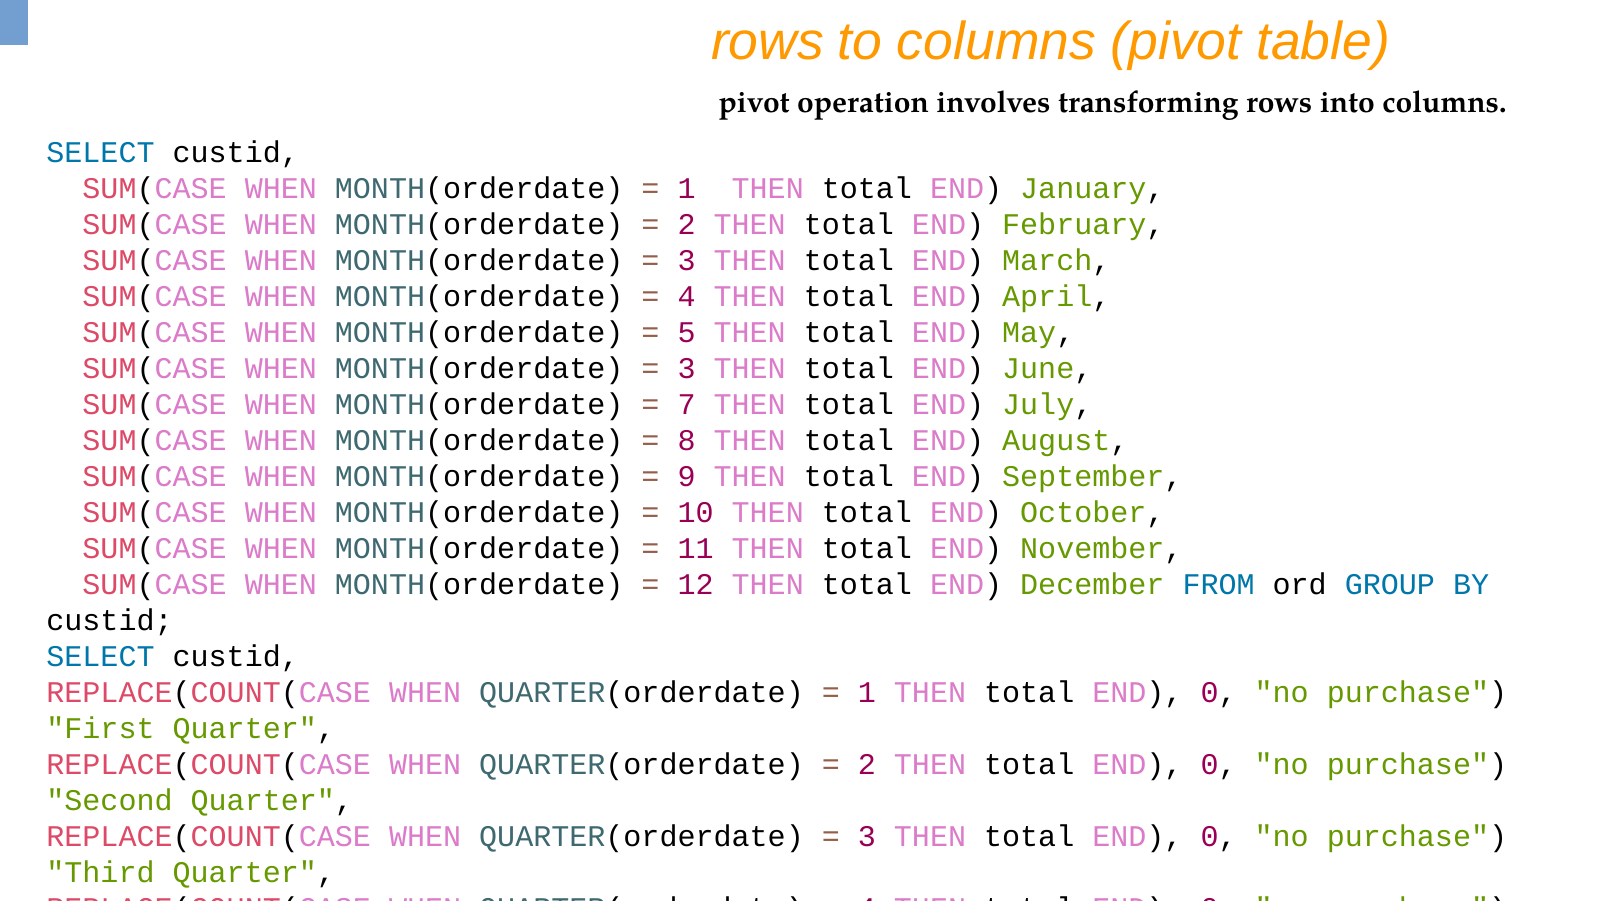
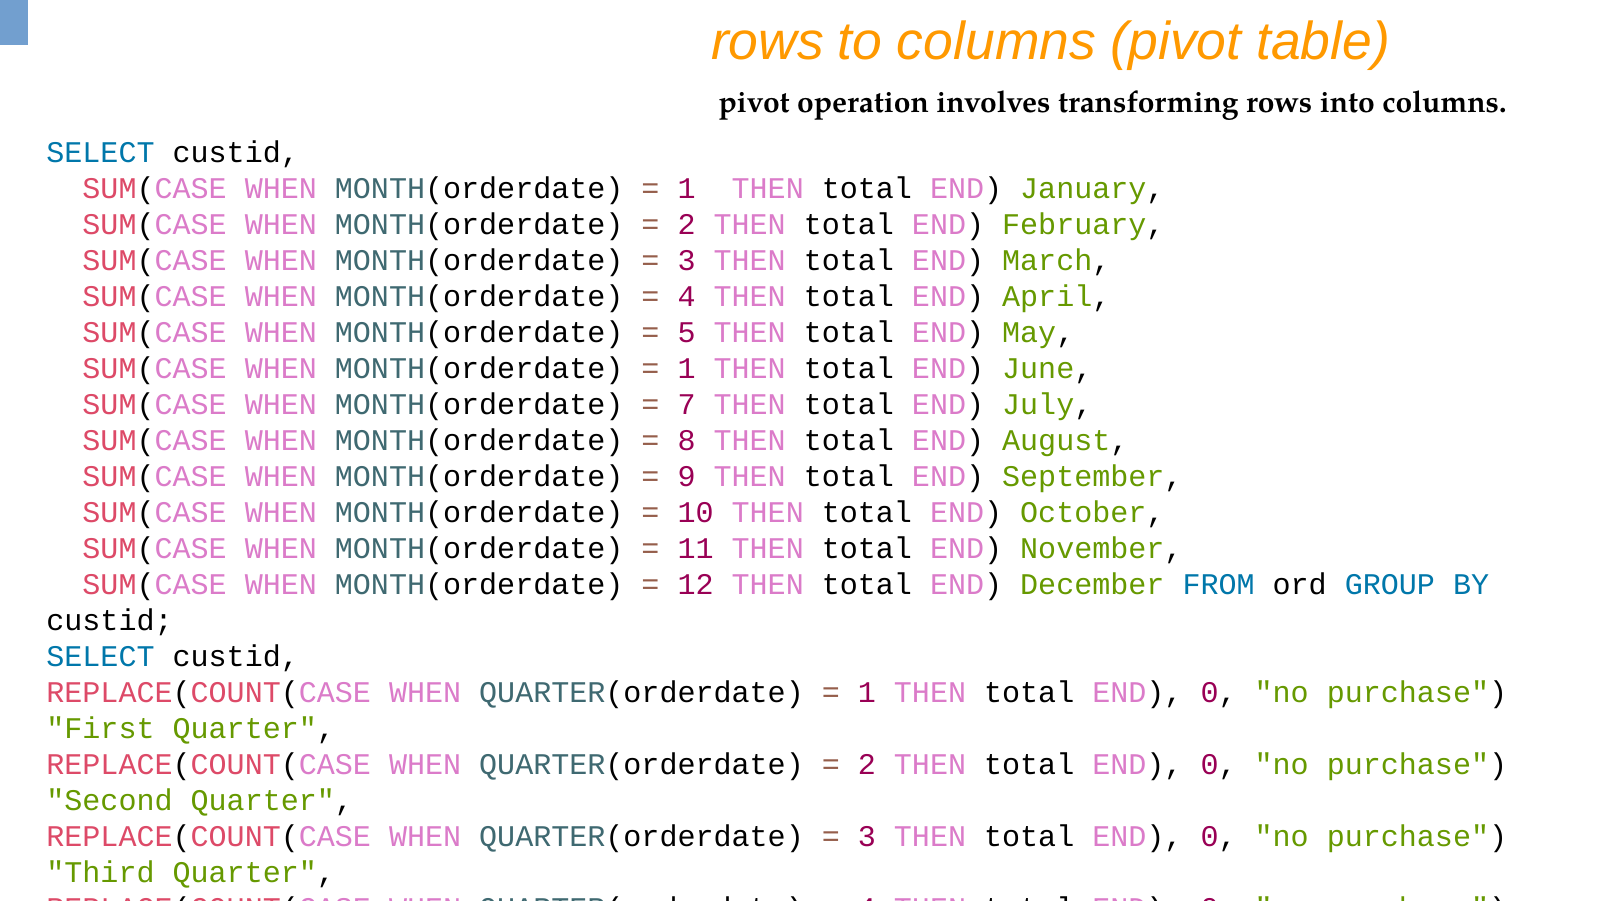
3 at (687, 369): 3 -> 1
